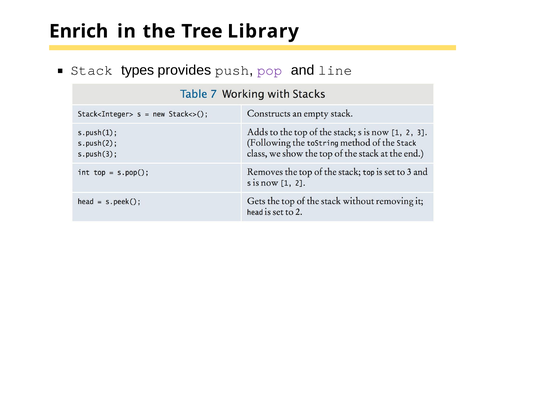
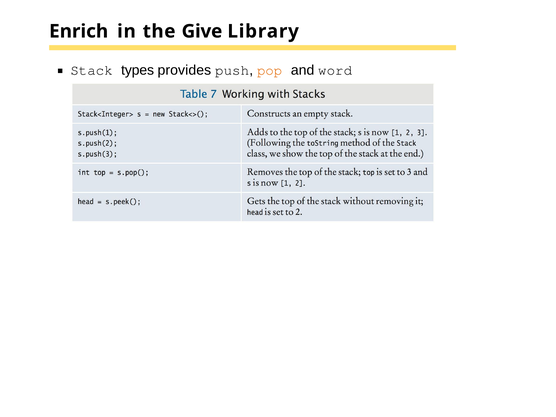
Tree: Tree -> Give
pop colour: purple -> orange
line: line -> word
